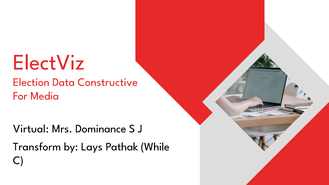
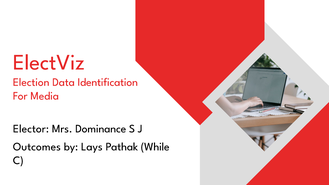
Constructive: Constructive -> Identification
Virtual: Virtual -> Elector
Transform: Transform -> Outcomes
